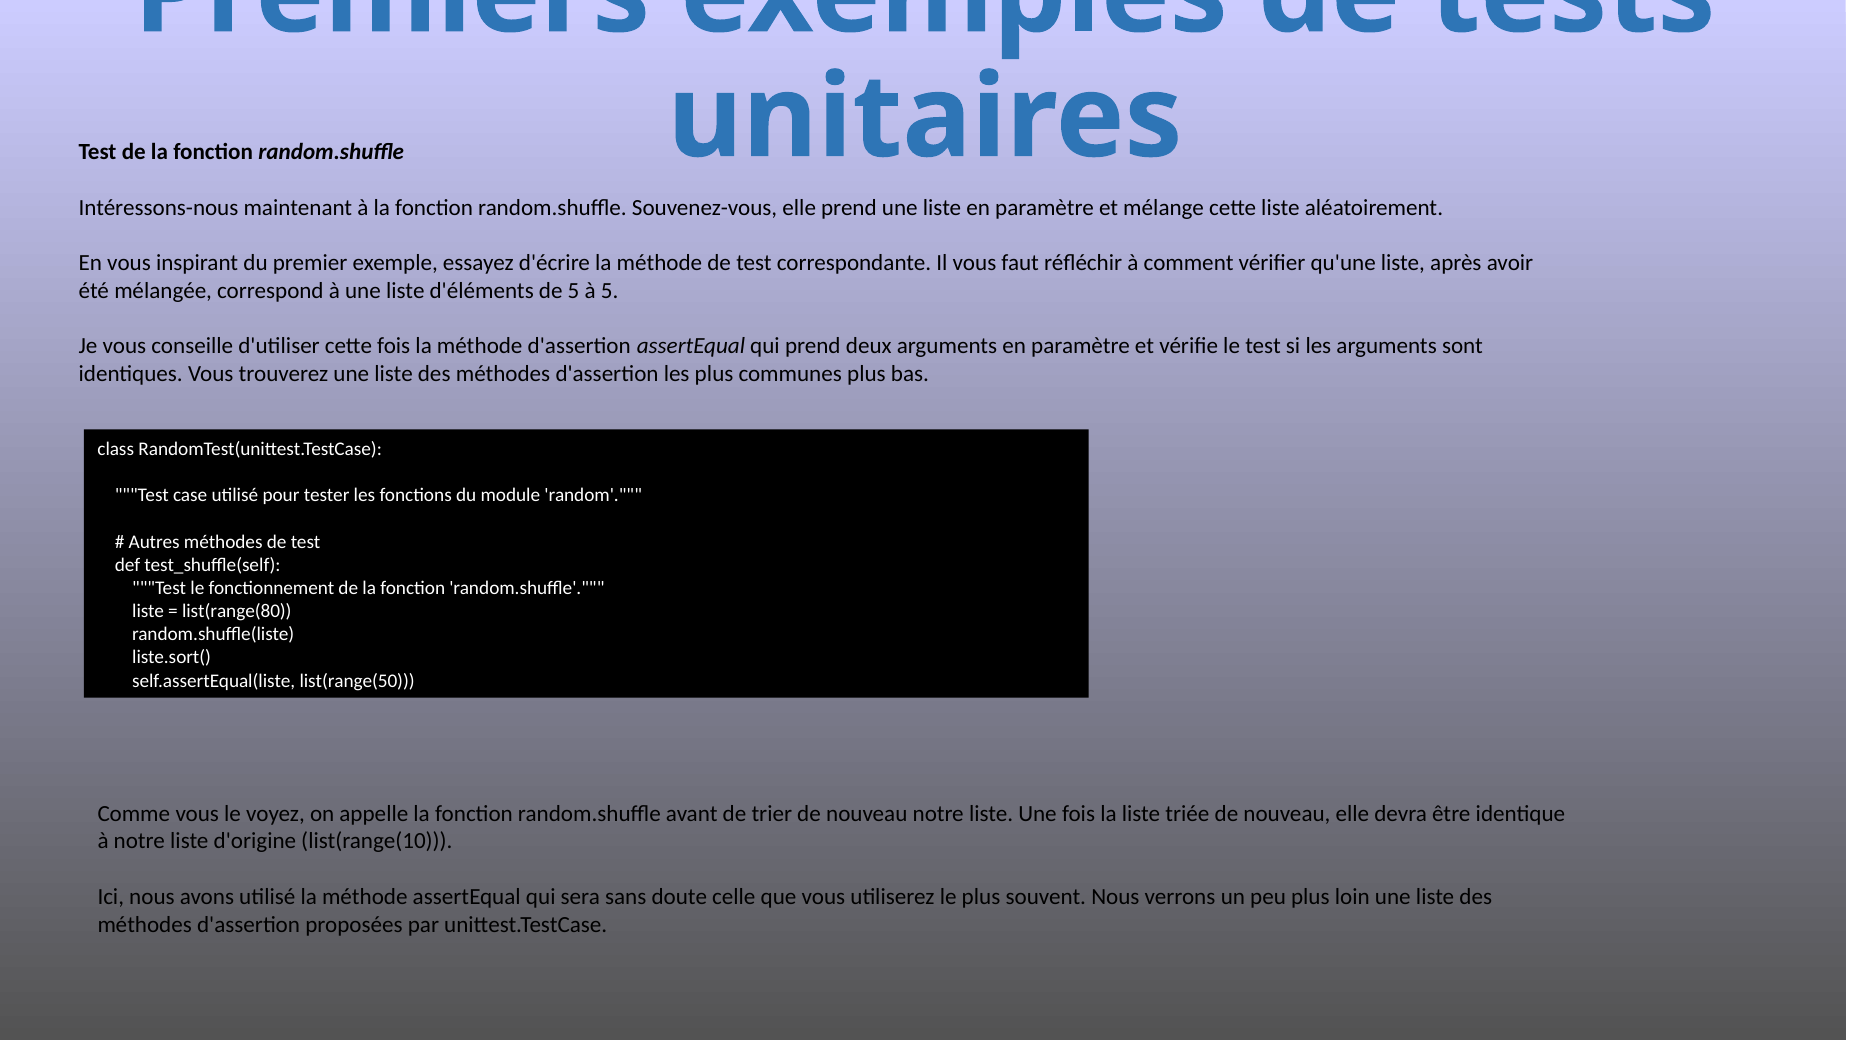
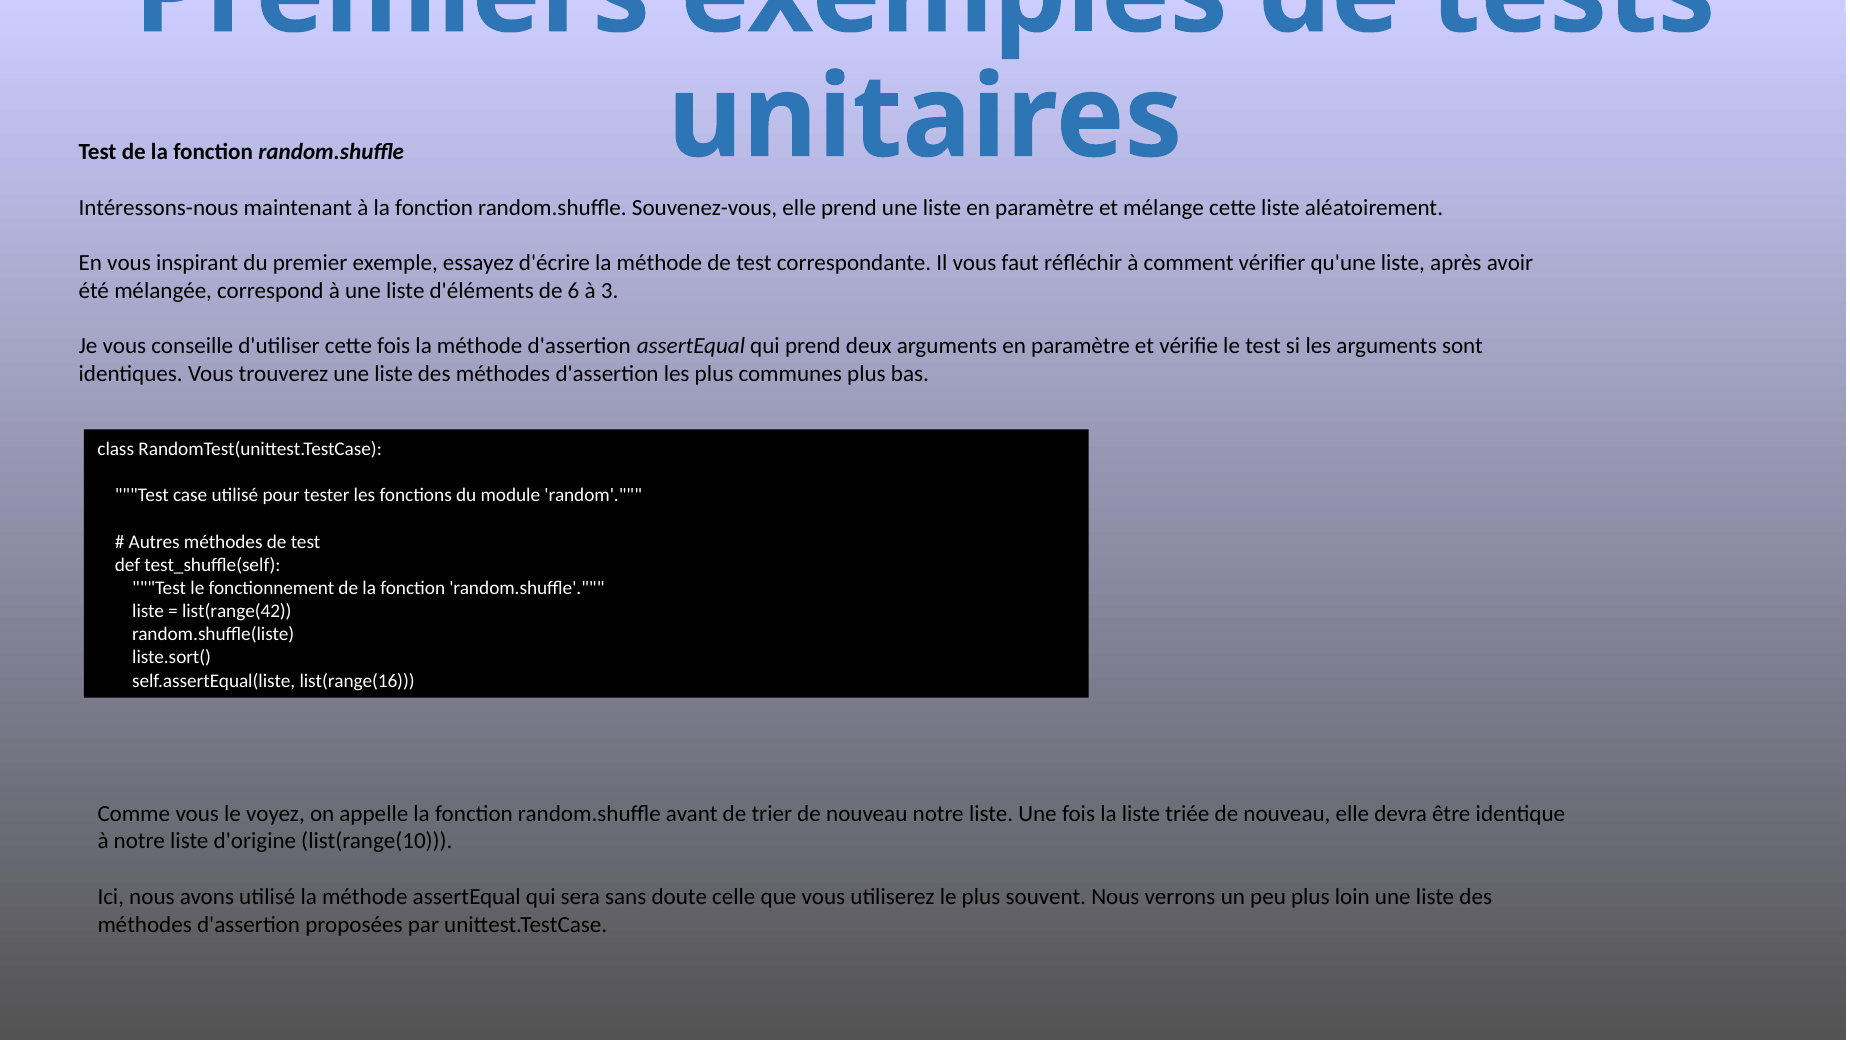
de 5: 5 -> 6
à 5: 5 -> 3
list(range(80: list(range(80 -> list(range(42
list(range(50: list(range(50 -> list(range(16
